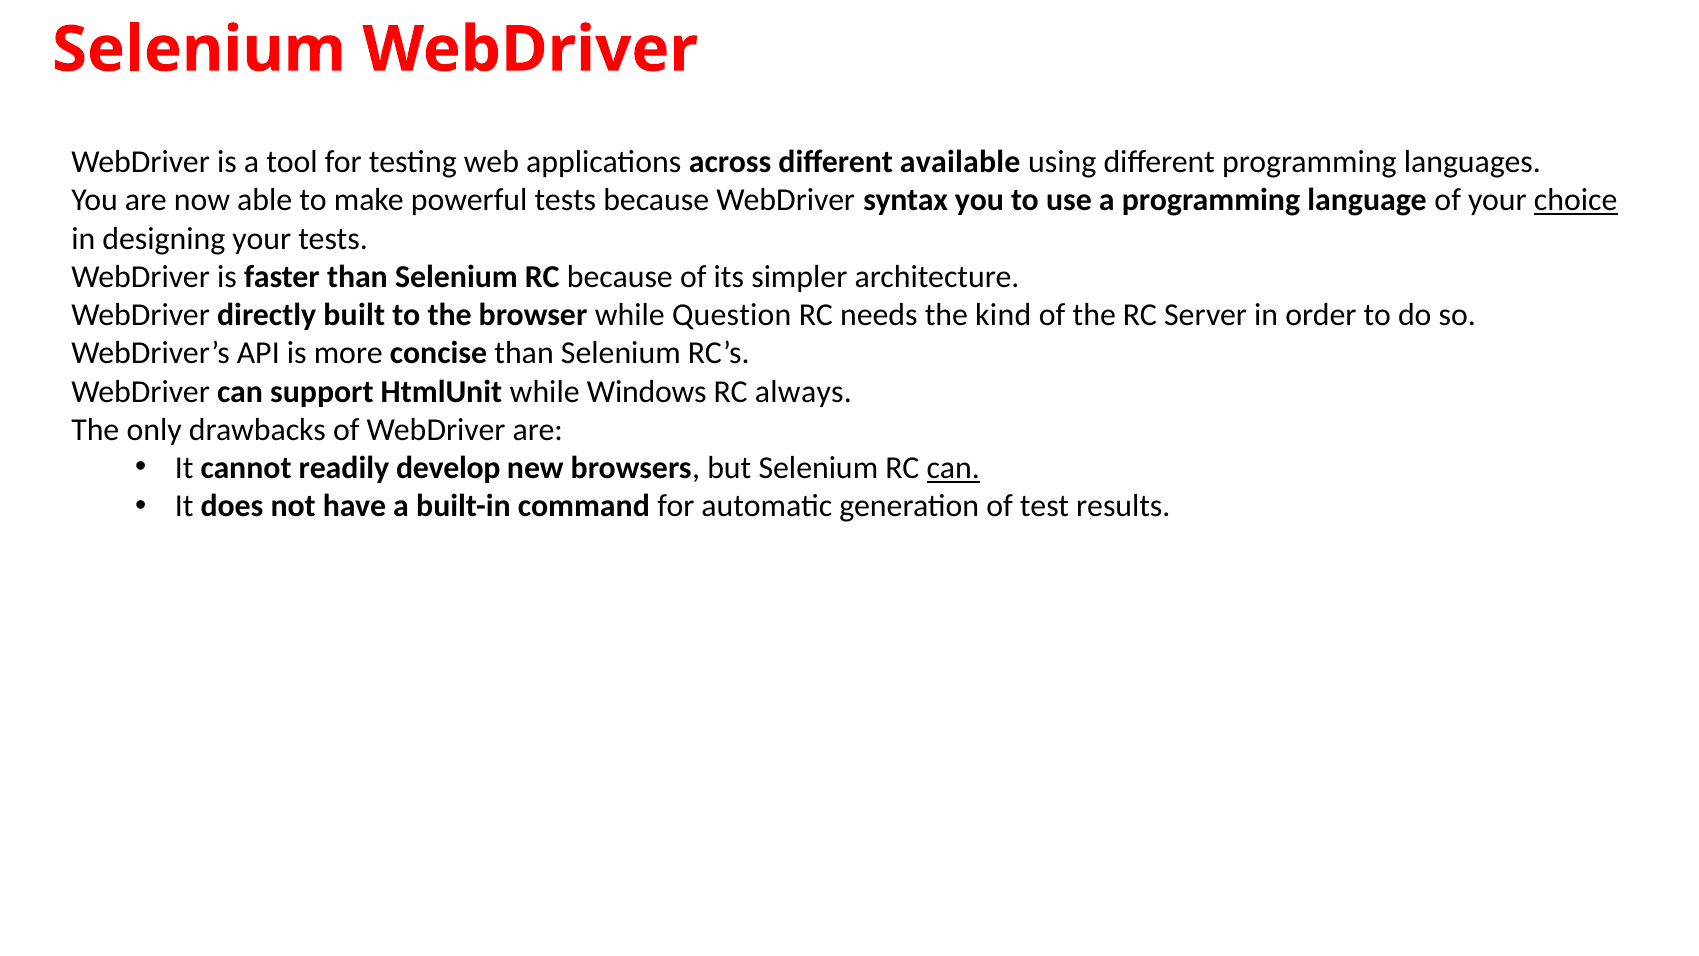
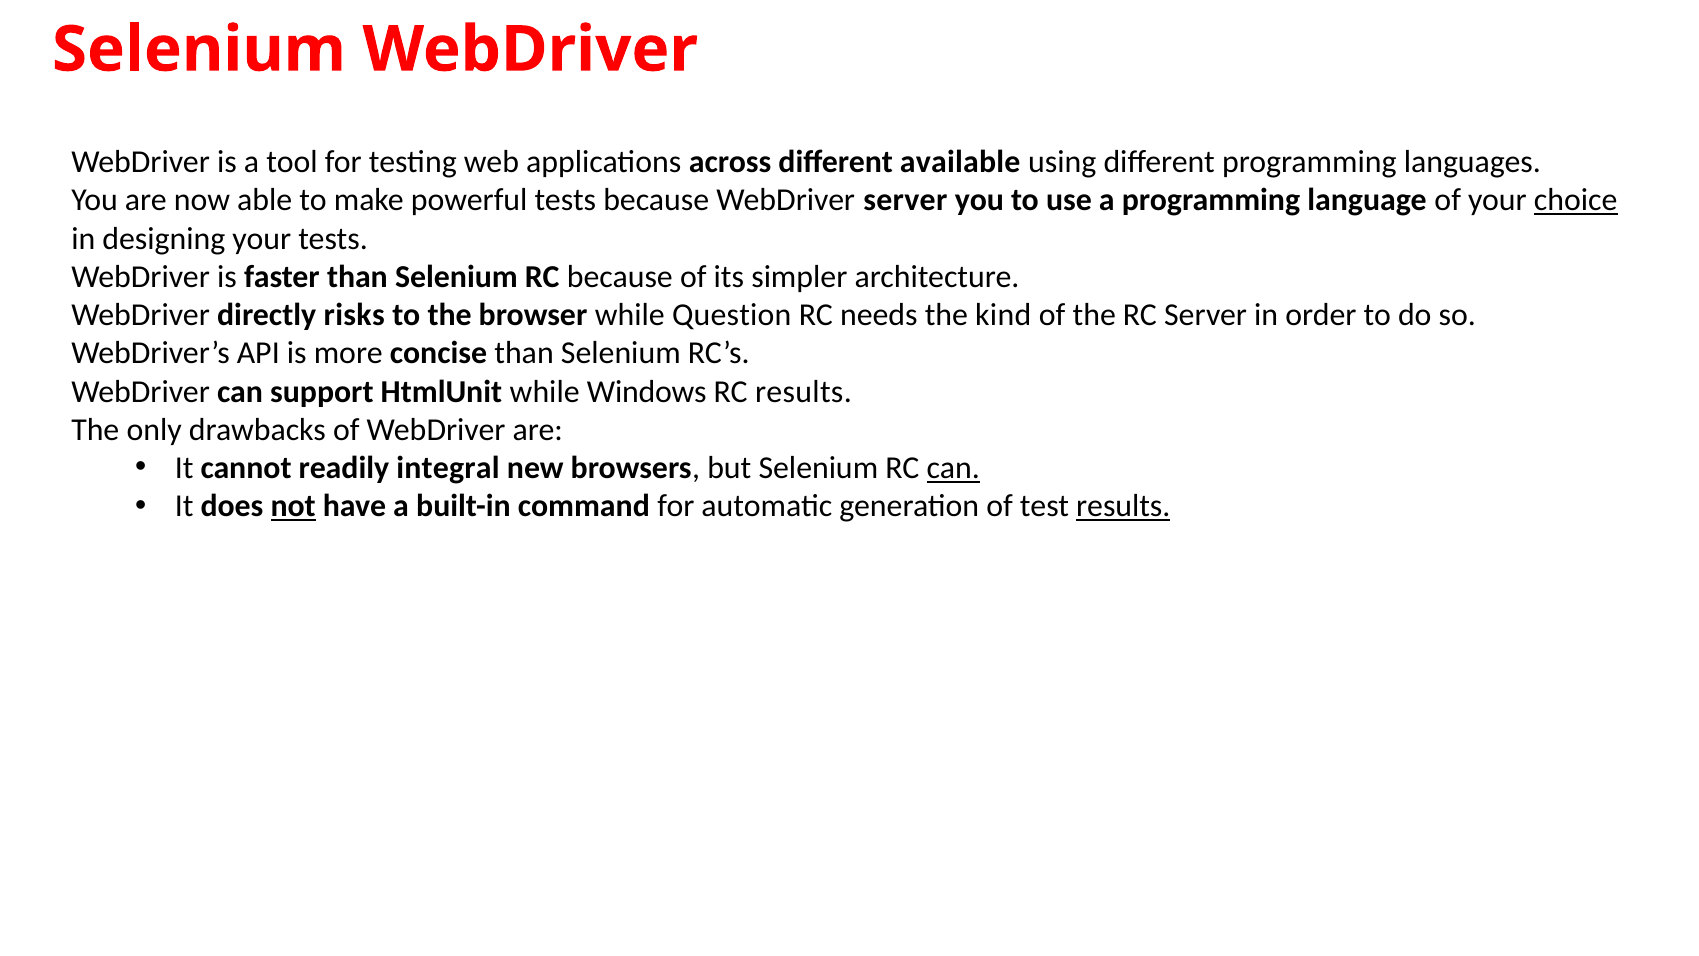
WebDriver syntax: syntax -> server
built: built -> risks
RC always: always -> results
develop: develop -> integral
not underline: none -> present
results at (1123, 506) underline: none -> present
